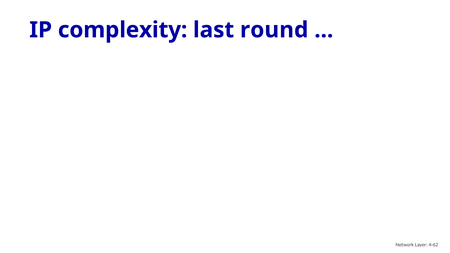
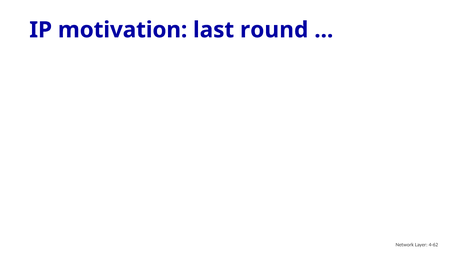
complexity: complexity -> motivation
